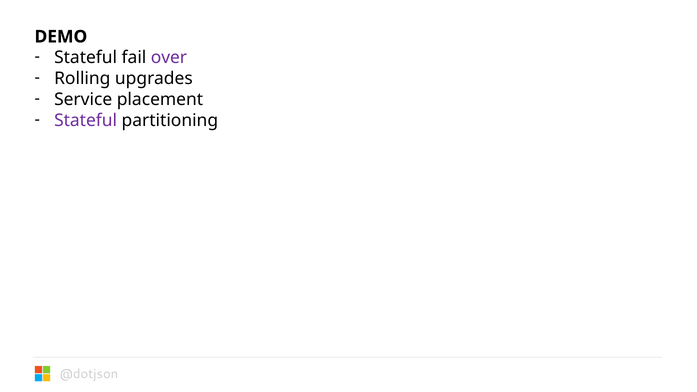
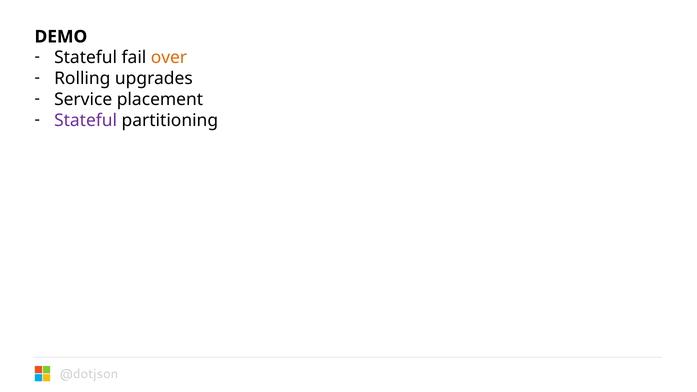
over colour: purple -> orange
